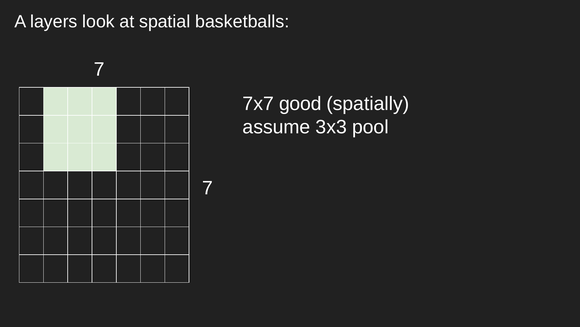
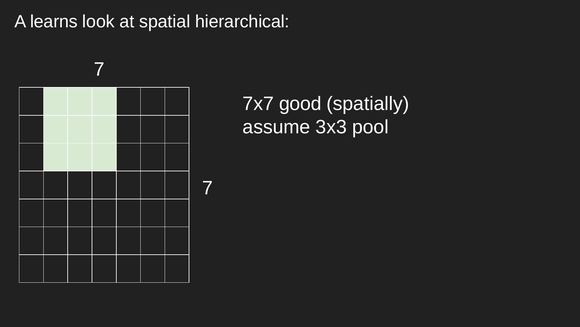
layers: layers -> learns
basketballs: basketballs -> hierarchical
